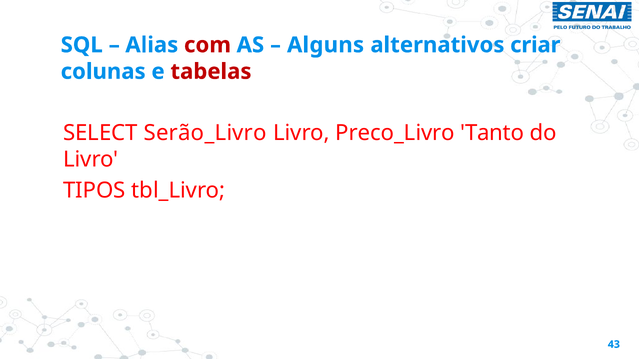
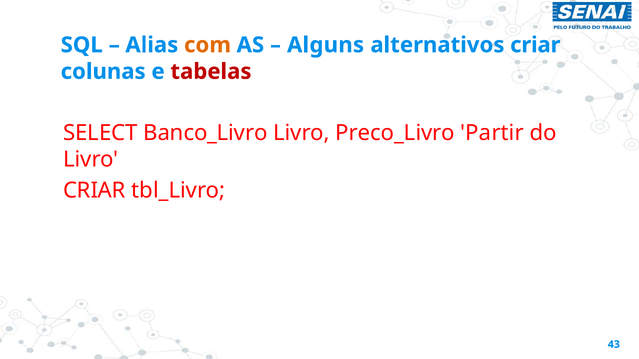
com colour: red -> orange
Serão_Livro: Serão_Livro -> Banco_Livro
Tanto: Tanto -> Partir
TIPOS at (94, 191): TIPOS -> CRIAR
